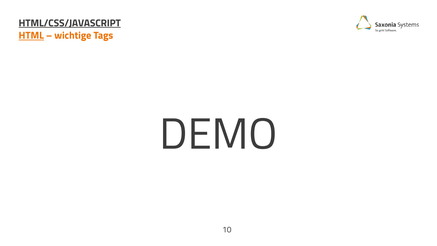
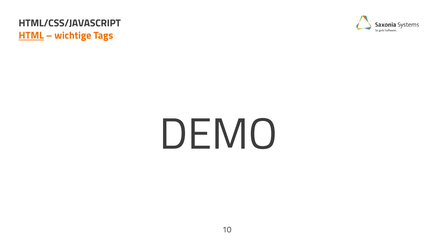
HTML/CSS/JAVASCRIPT underline: present -> none
